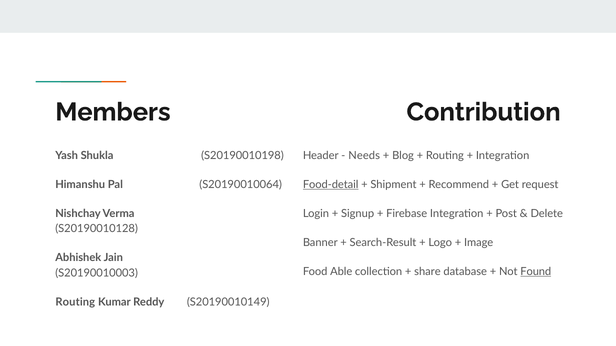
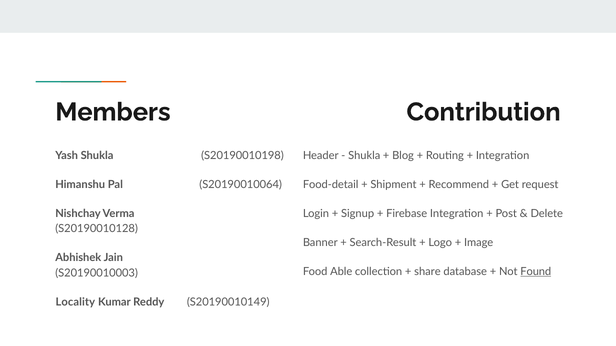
Needs at (364, 156): Needs -> Shukla
Food-detail underline: present -> none
Routing at (75, 302): Routing -> Locality
